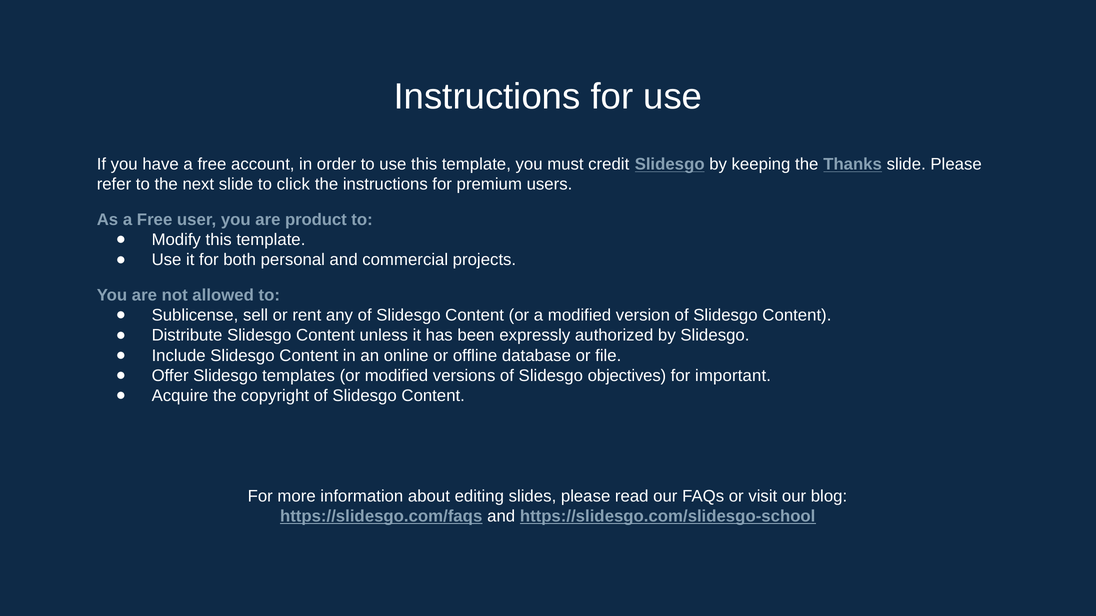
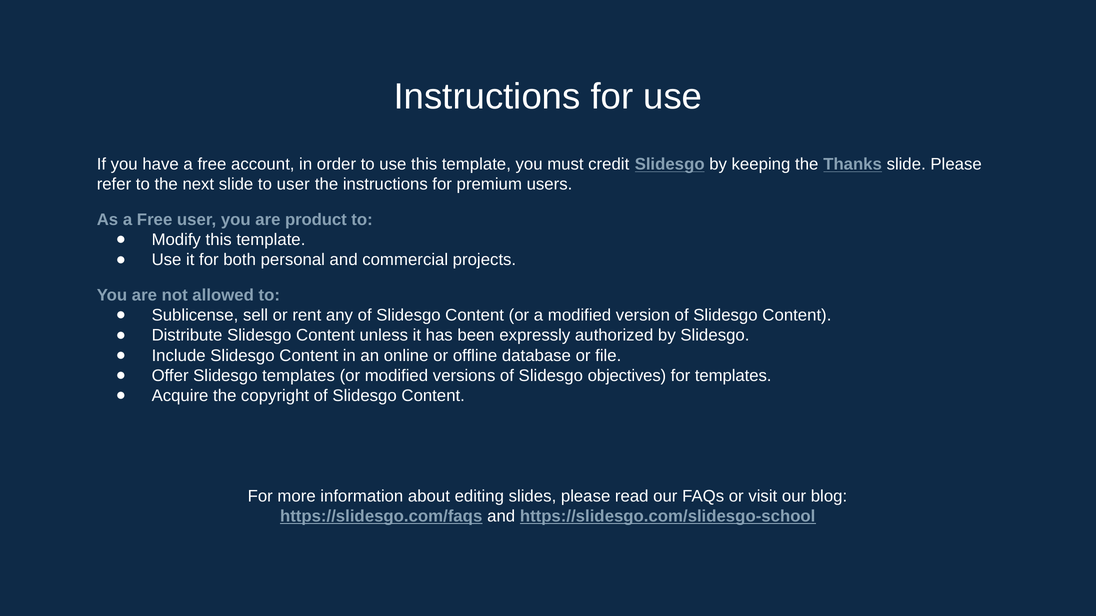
to click: click -> user
for important: important -> templates
